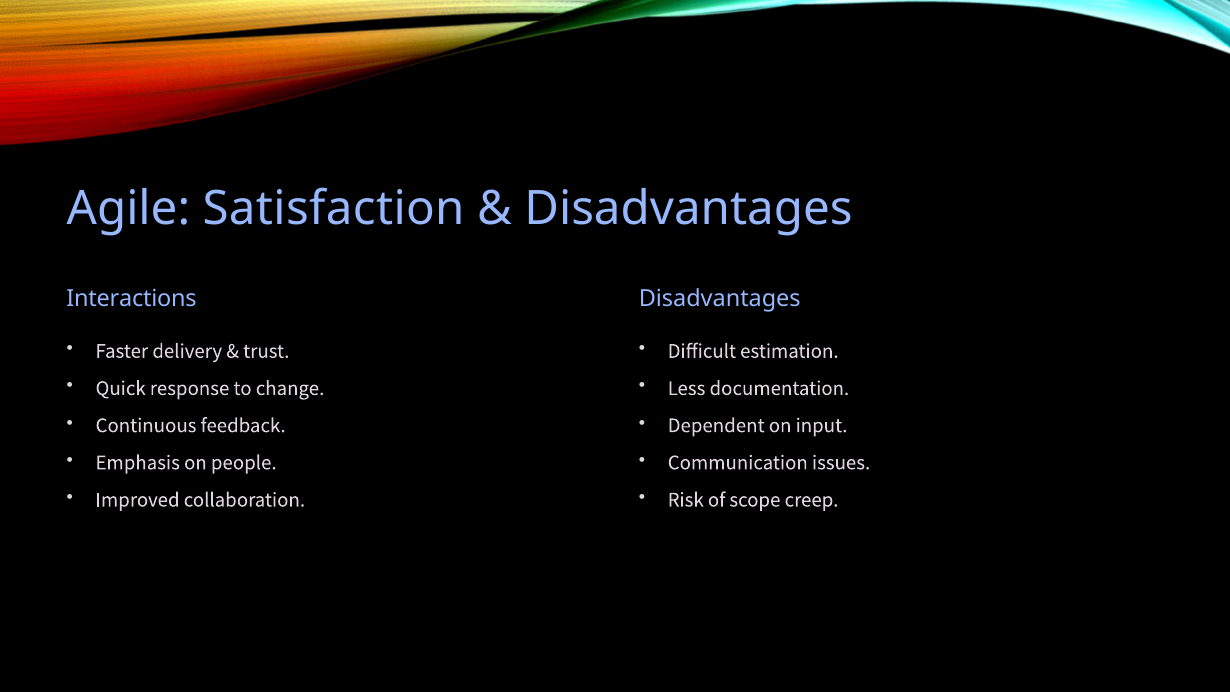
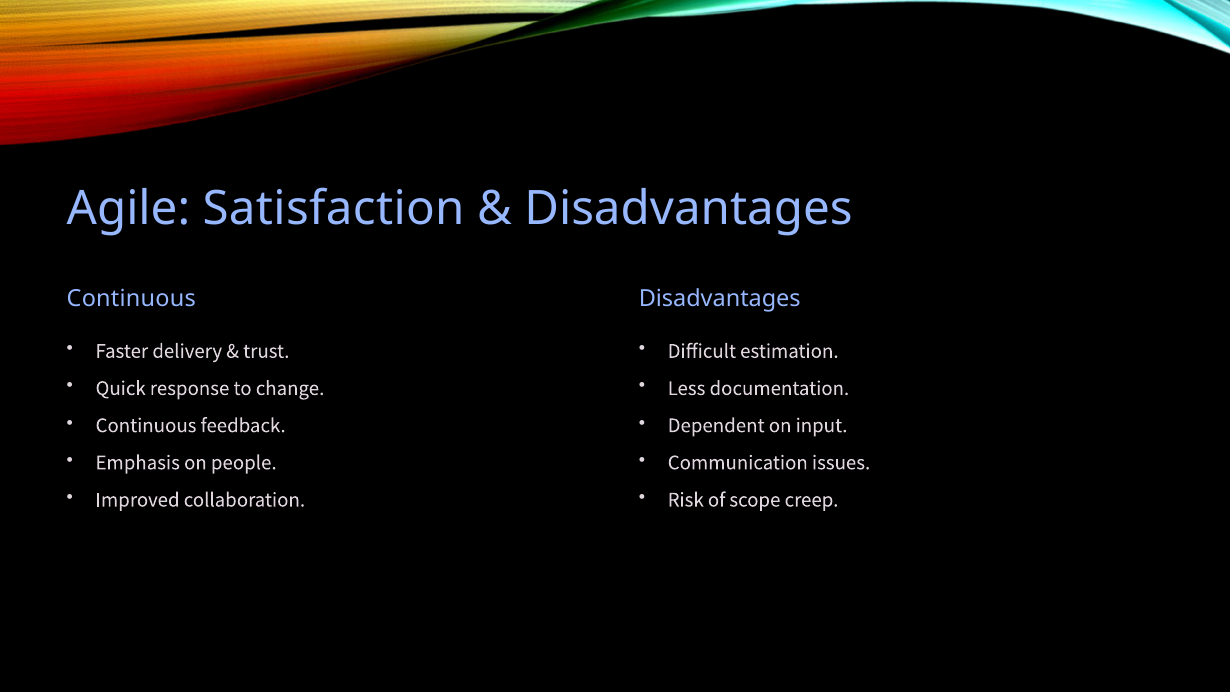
Interactions at (131, 299): Interactions -> Continuous
